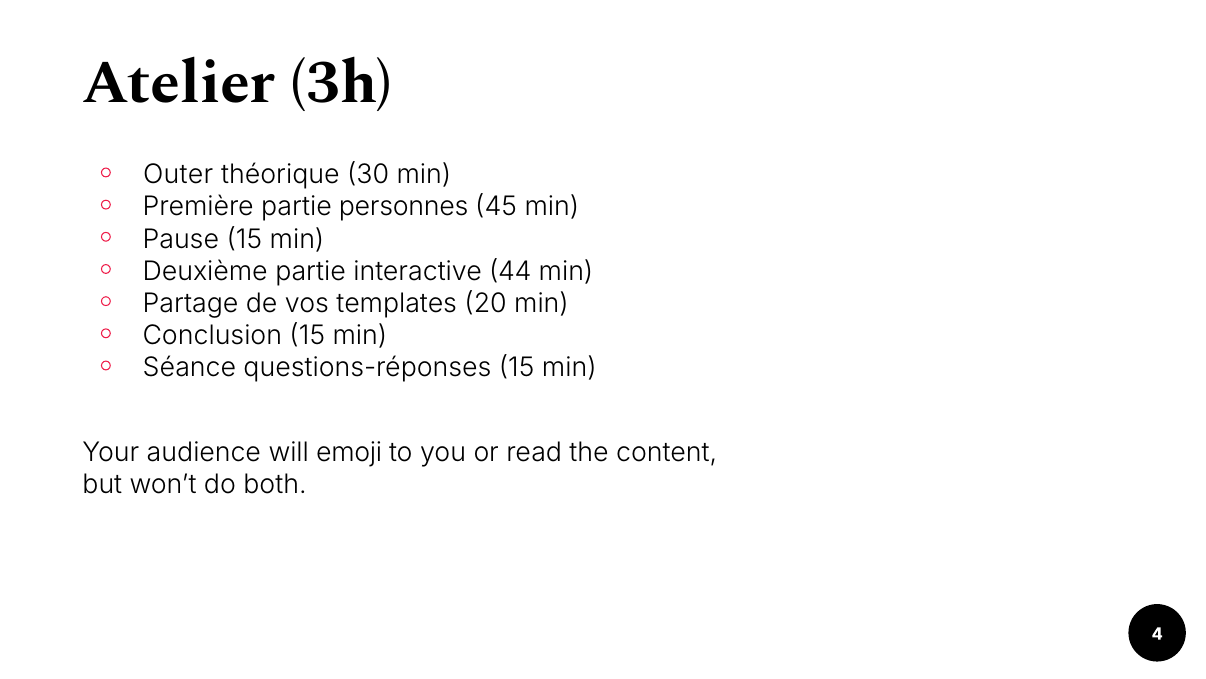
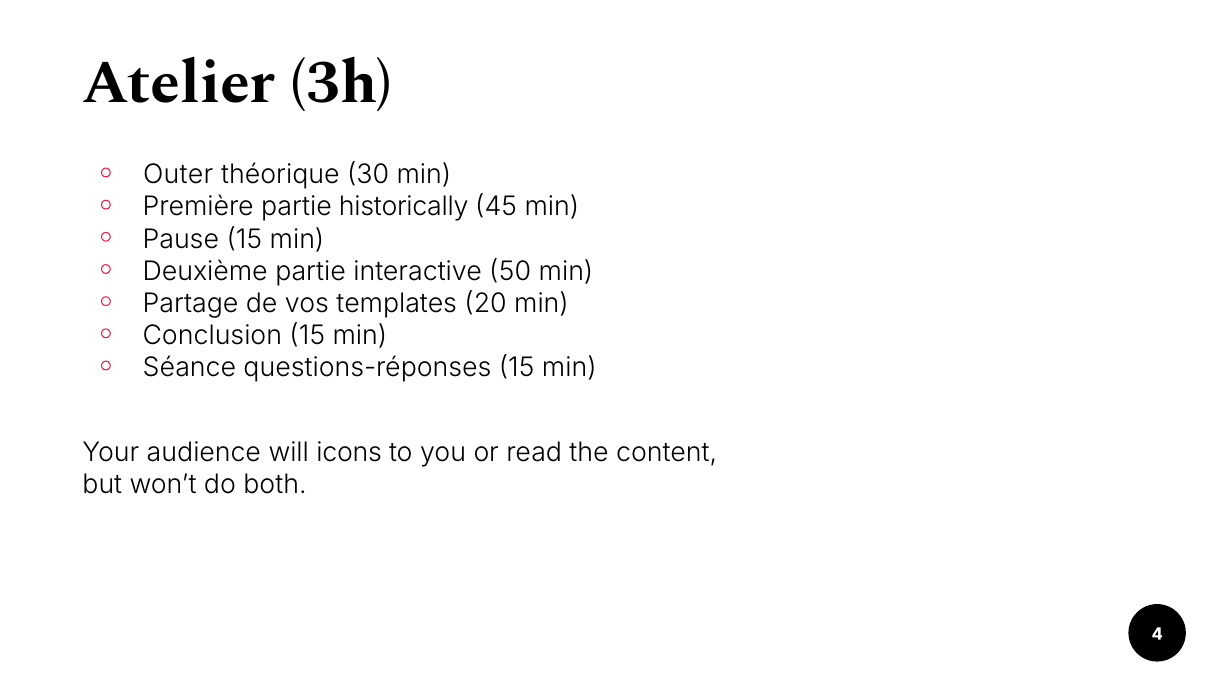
personnes: personnes -> historically
44: 44 -> 50
emoji: emoji -> icons
